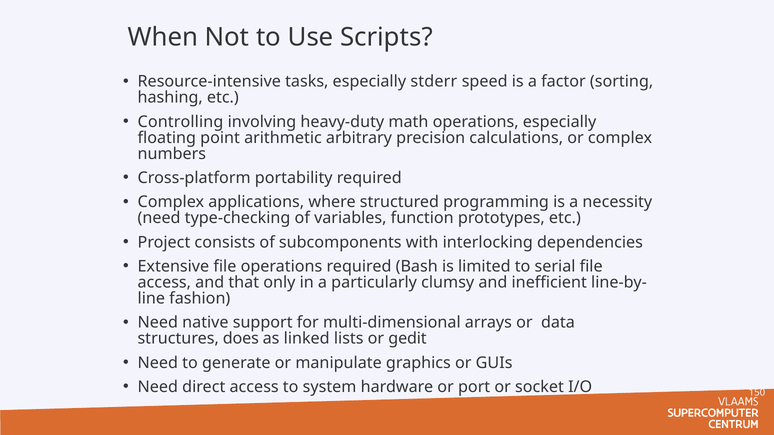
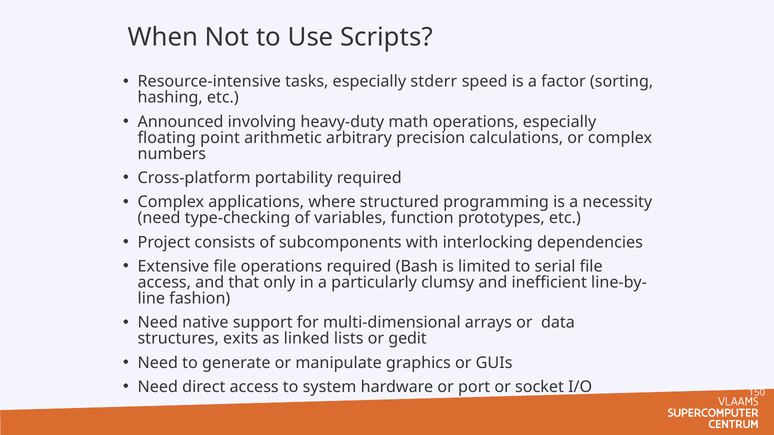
Controlling: Controlling -> Announced
does: does -> exits
